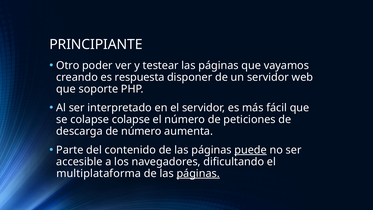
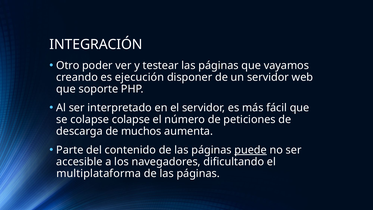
PRINCIPIANTE: PRINCIPIANTE -> INTEGRACIÓN
respuesta: respuesta -> ejecución
de número: número -> muchos
páginas at (198, 173) underline: present -> none
